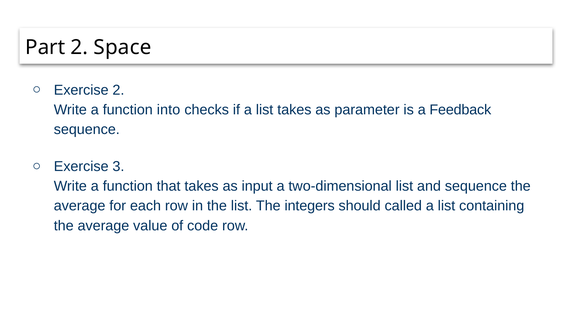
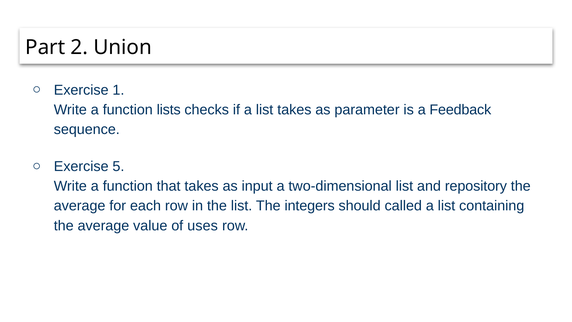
Space: Space -> Union
Exercise 2: 2 -> 1
into: into -> lists
3: 3 -> 5
and sequence: sequence -> repository
code: code -> uses
